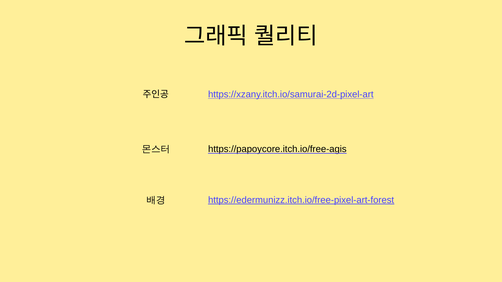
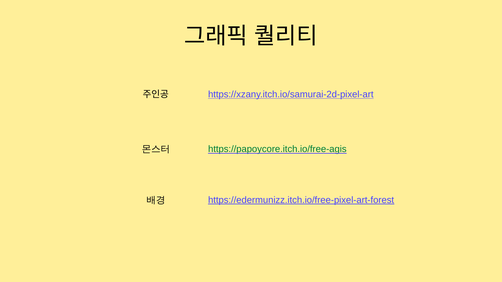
https://papoycore.itch.io/free-agis colour: black -> green
